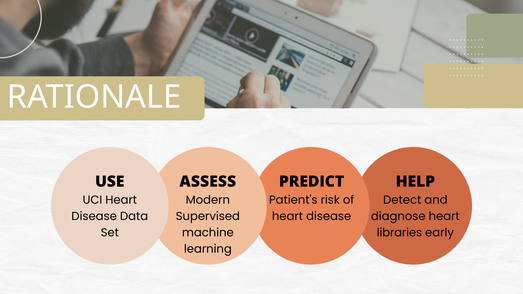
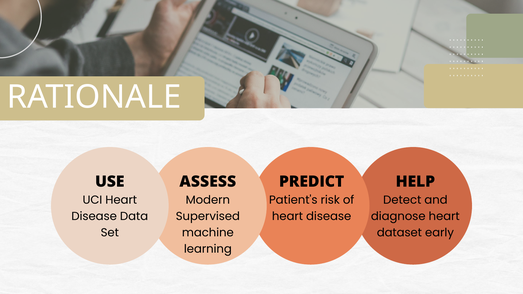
libraries: libraries -> dataset
